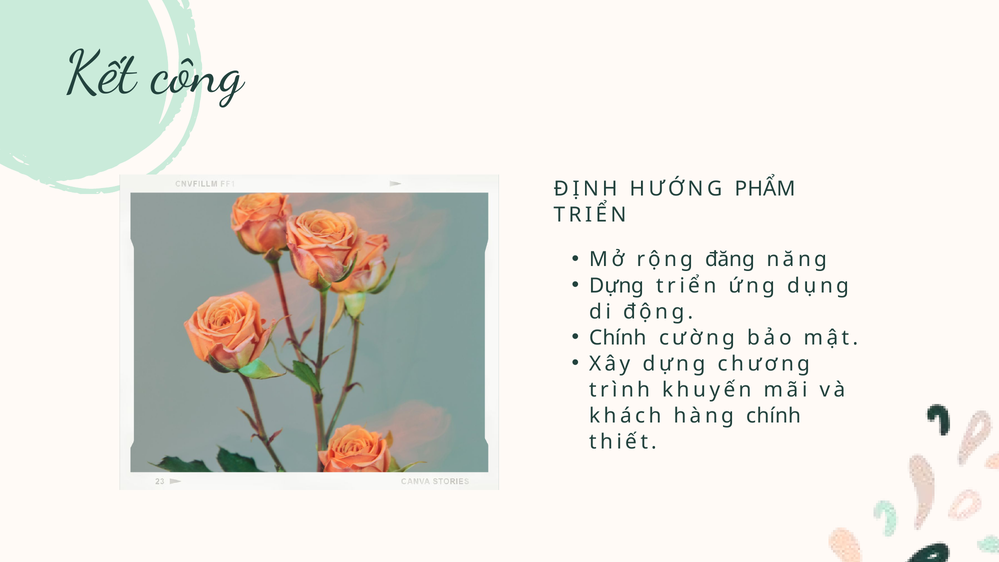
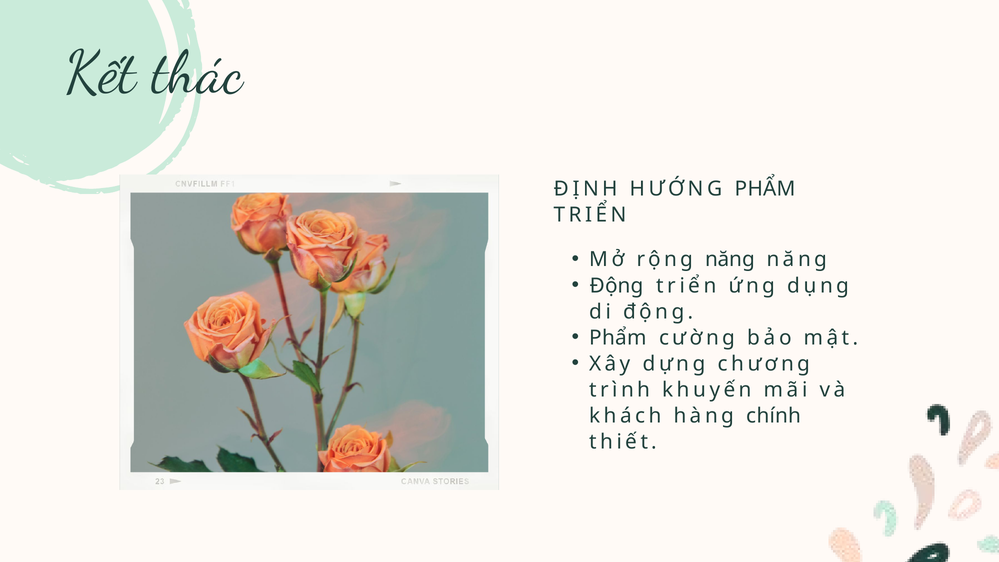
công: công -> thác
rộng đăng: đăng -> năng
Dựng at (617, 286): Dựng -> Động
Chính at (618, 338): Chính -> Phẩm
